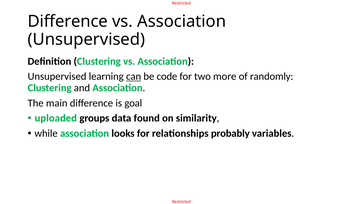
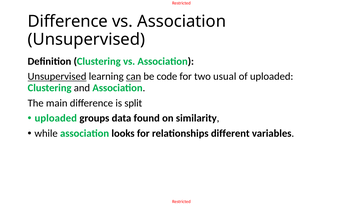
Unsupervised at (57, 77) underline: none -> present
more: more -> usual
of randomly: randomly -> uploaded
goal: goal -> split
probably: probably -> different
